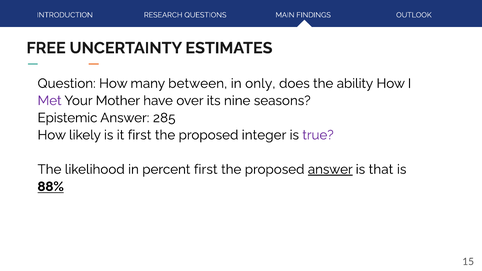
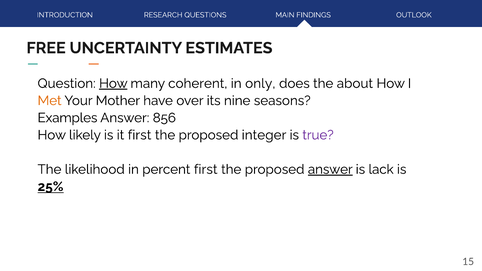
How at (113, 83) underline: none -> present
between: between -> coherent
ability: ability -> about
Met colour: purple -> orange
Epistemic: Epistemic -> Examples
285: 285 -> 856
that: that -> lack
88%: 88% -> 25%
